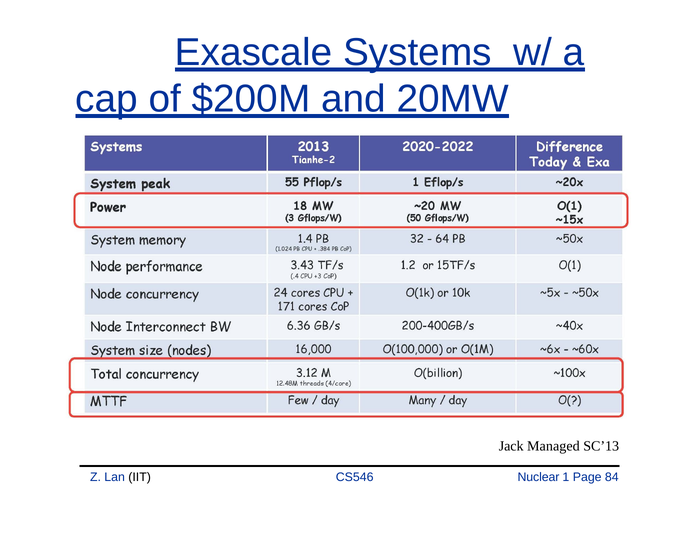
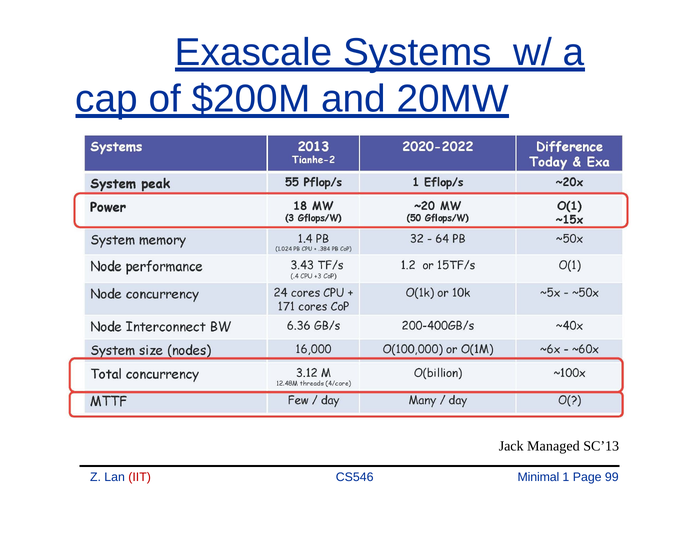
IIT colour: black -> red
Nuclear: Nuclear -> Minimal
84: 84 -> 99
